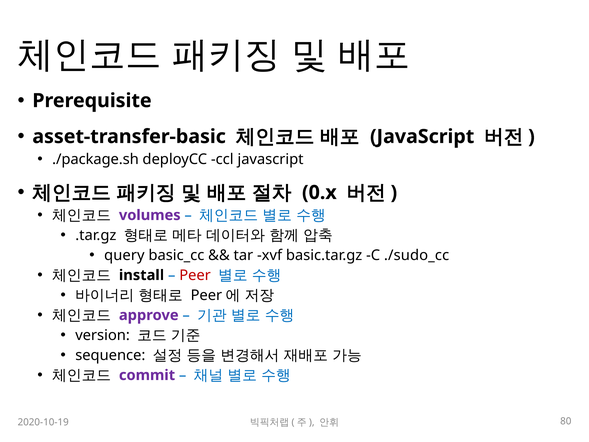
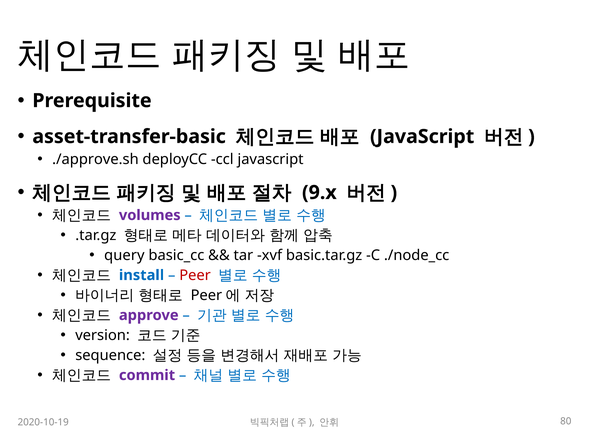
./package.sh: ./package.sh -> ./approve.sh
0.x: 0.x -> 9.x
./sudo_cc: ./sudo_cc -> ./node_cc
install colour: black -> blue
